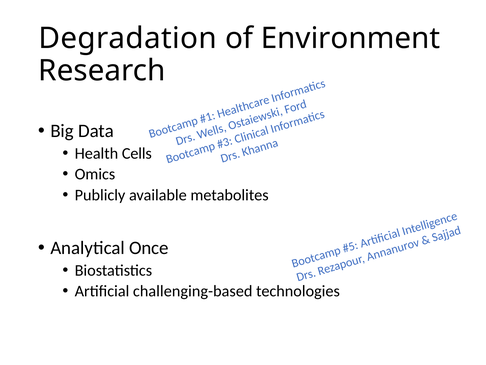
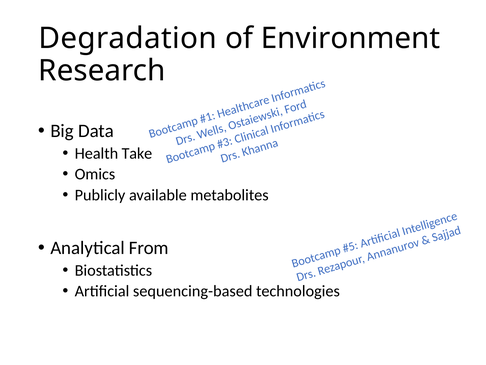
Cells: Cells -> Take
Once: Once -> From
challenging-based: challenging-based -> sequencing-based
